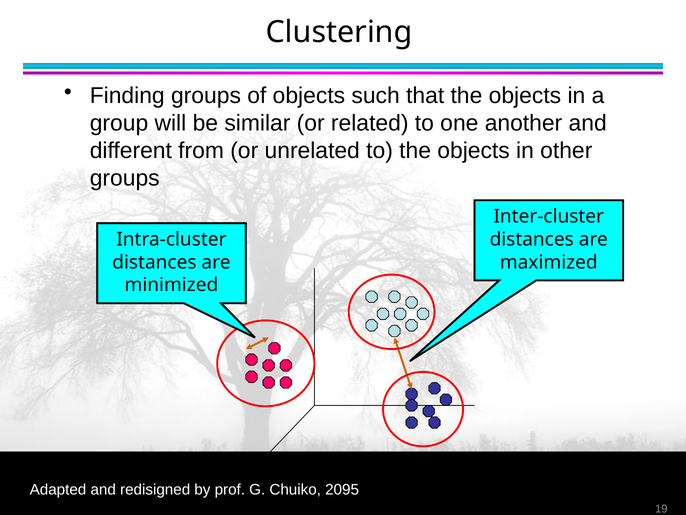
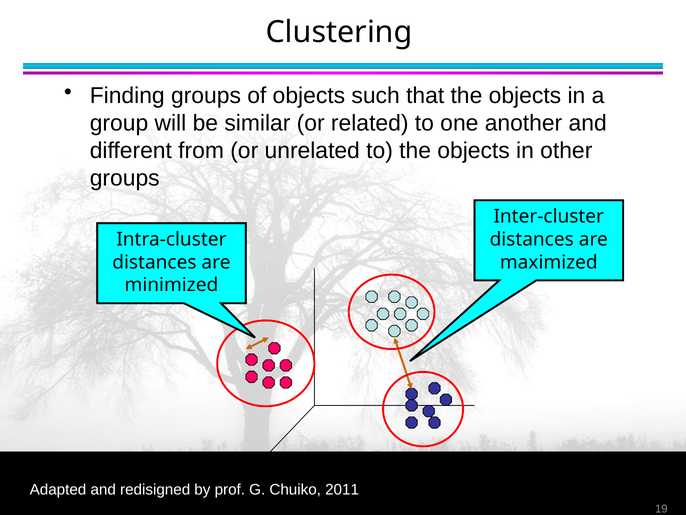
2095: 2095 -> 2011
